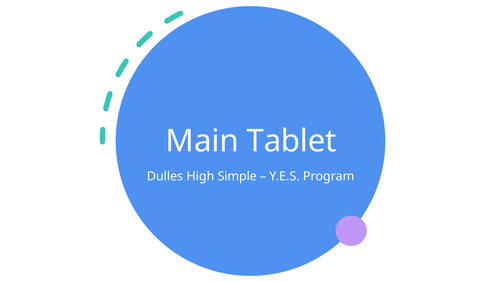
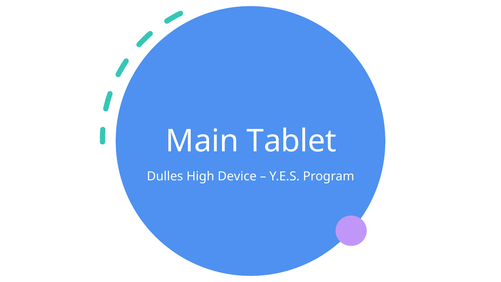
Simple: Simple -> Device
